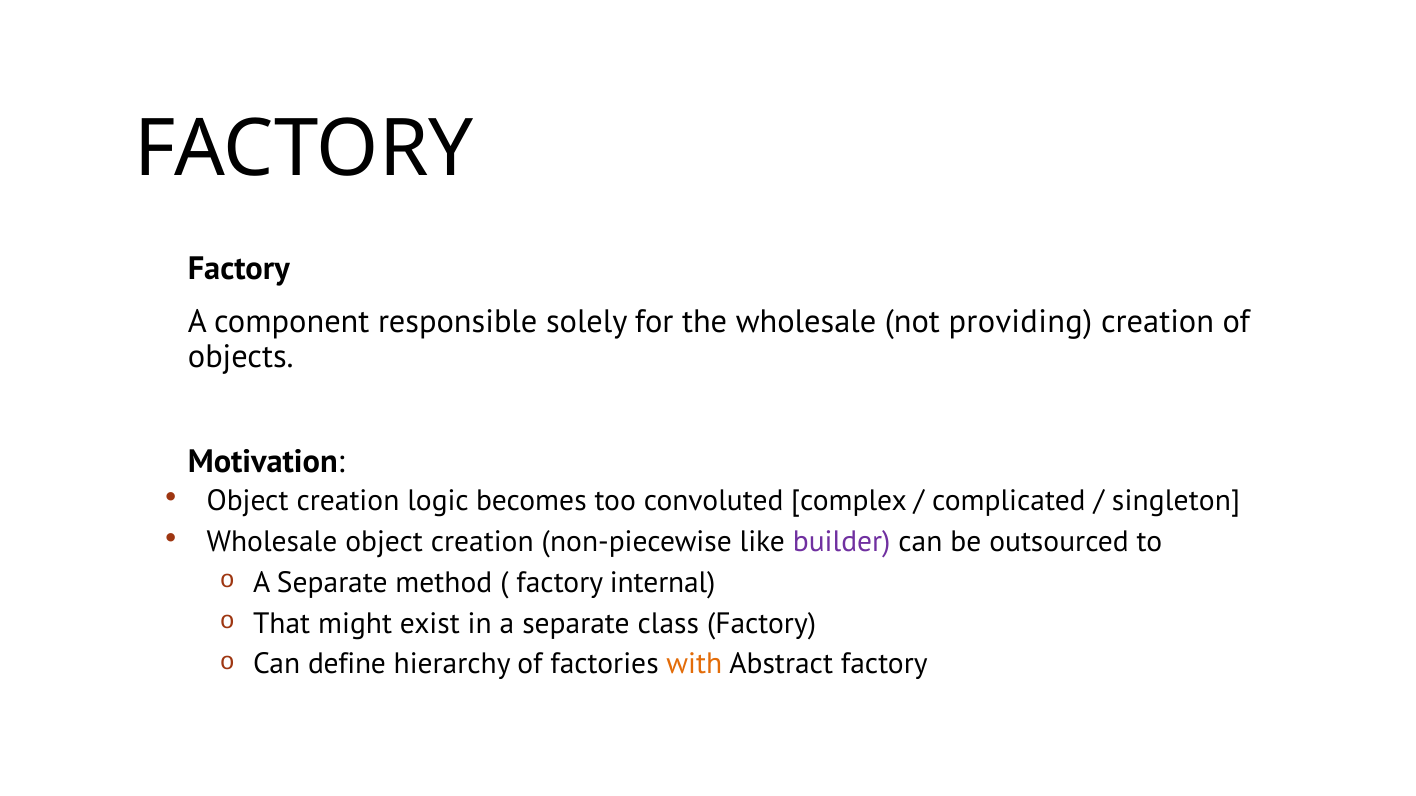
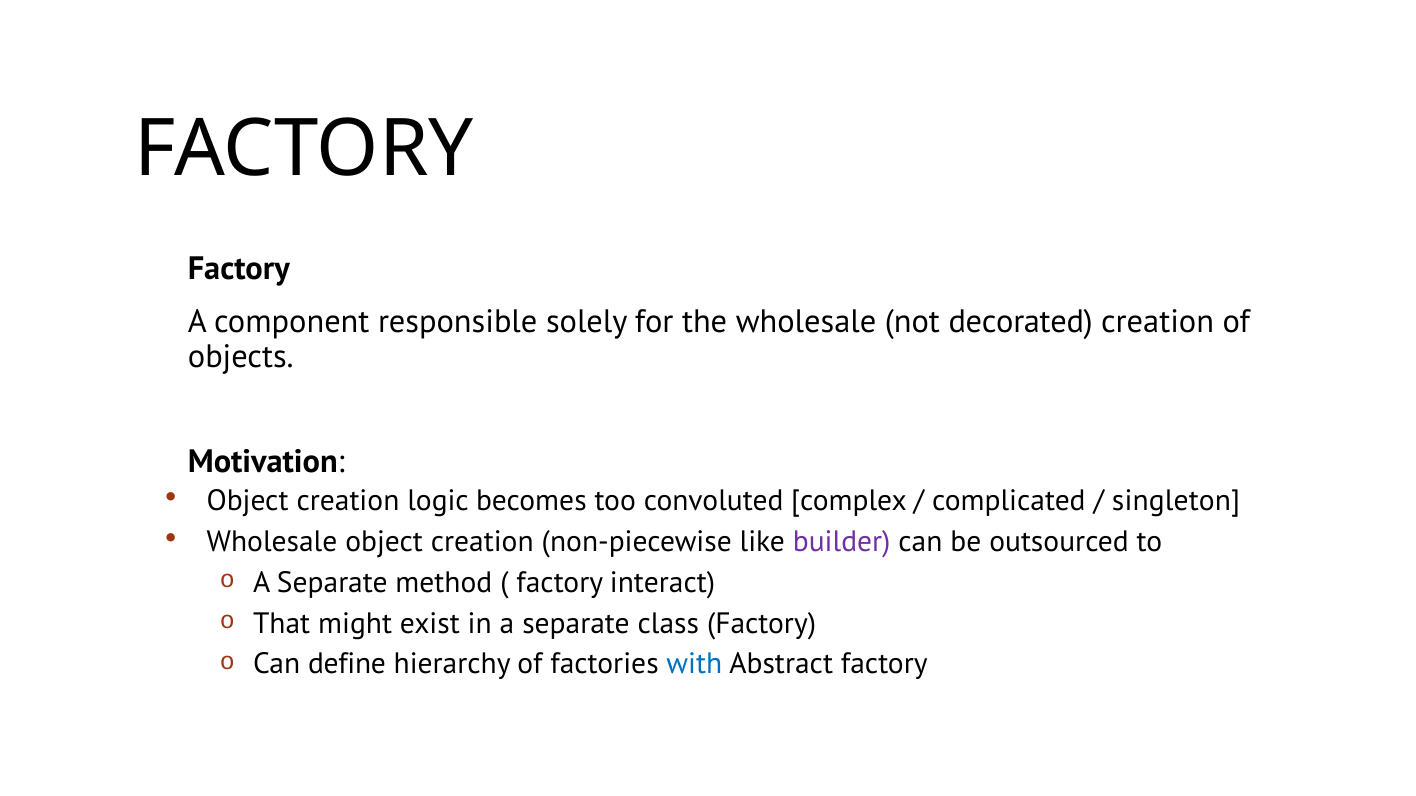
providing: providing -> decorated
internal: internal -> interact
with colour: orange -> blue
